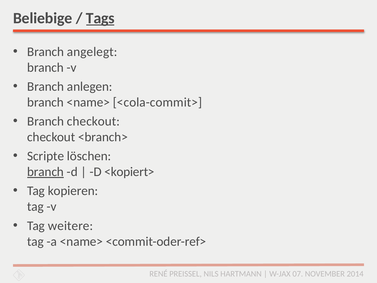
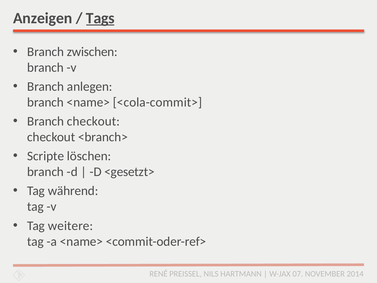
Beliebige: Beliebige -> Anzeigen
angelegt: angelegt -> zwischen
branch at (46, 172) underline: present -> none
<kopiert>: <kopiert> -> <gesetzt>
kopieren: kopieren -> während
